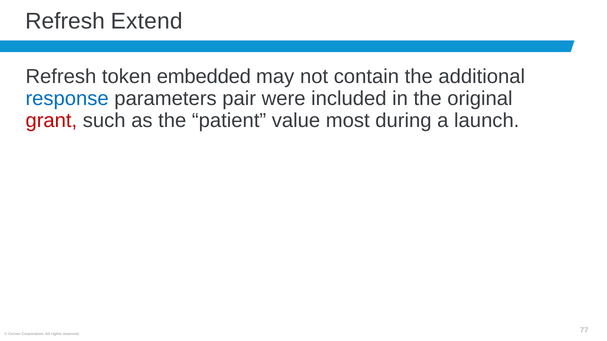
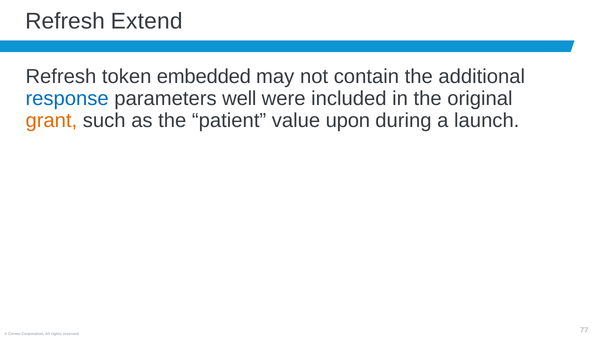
pair: pair -> well
grant colour: red -> orange
most: most -> upon
